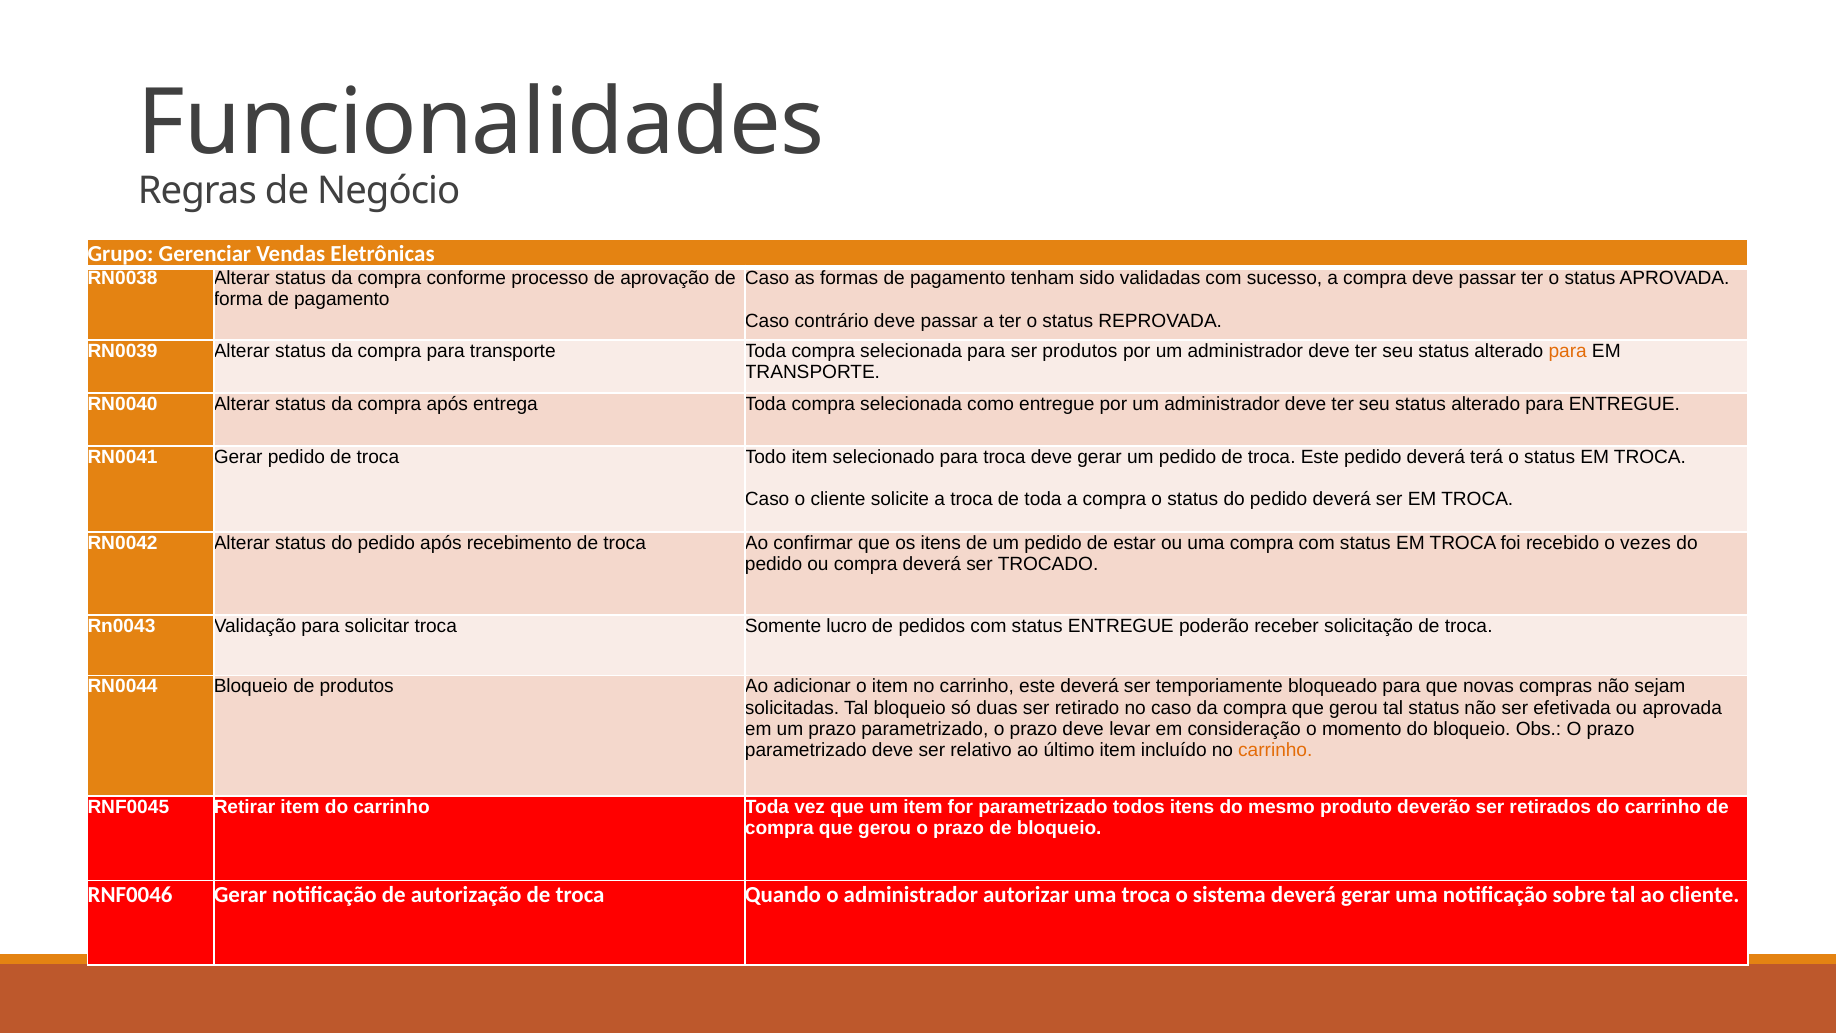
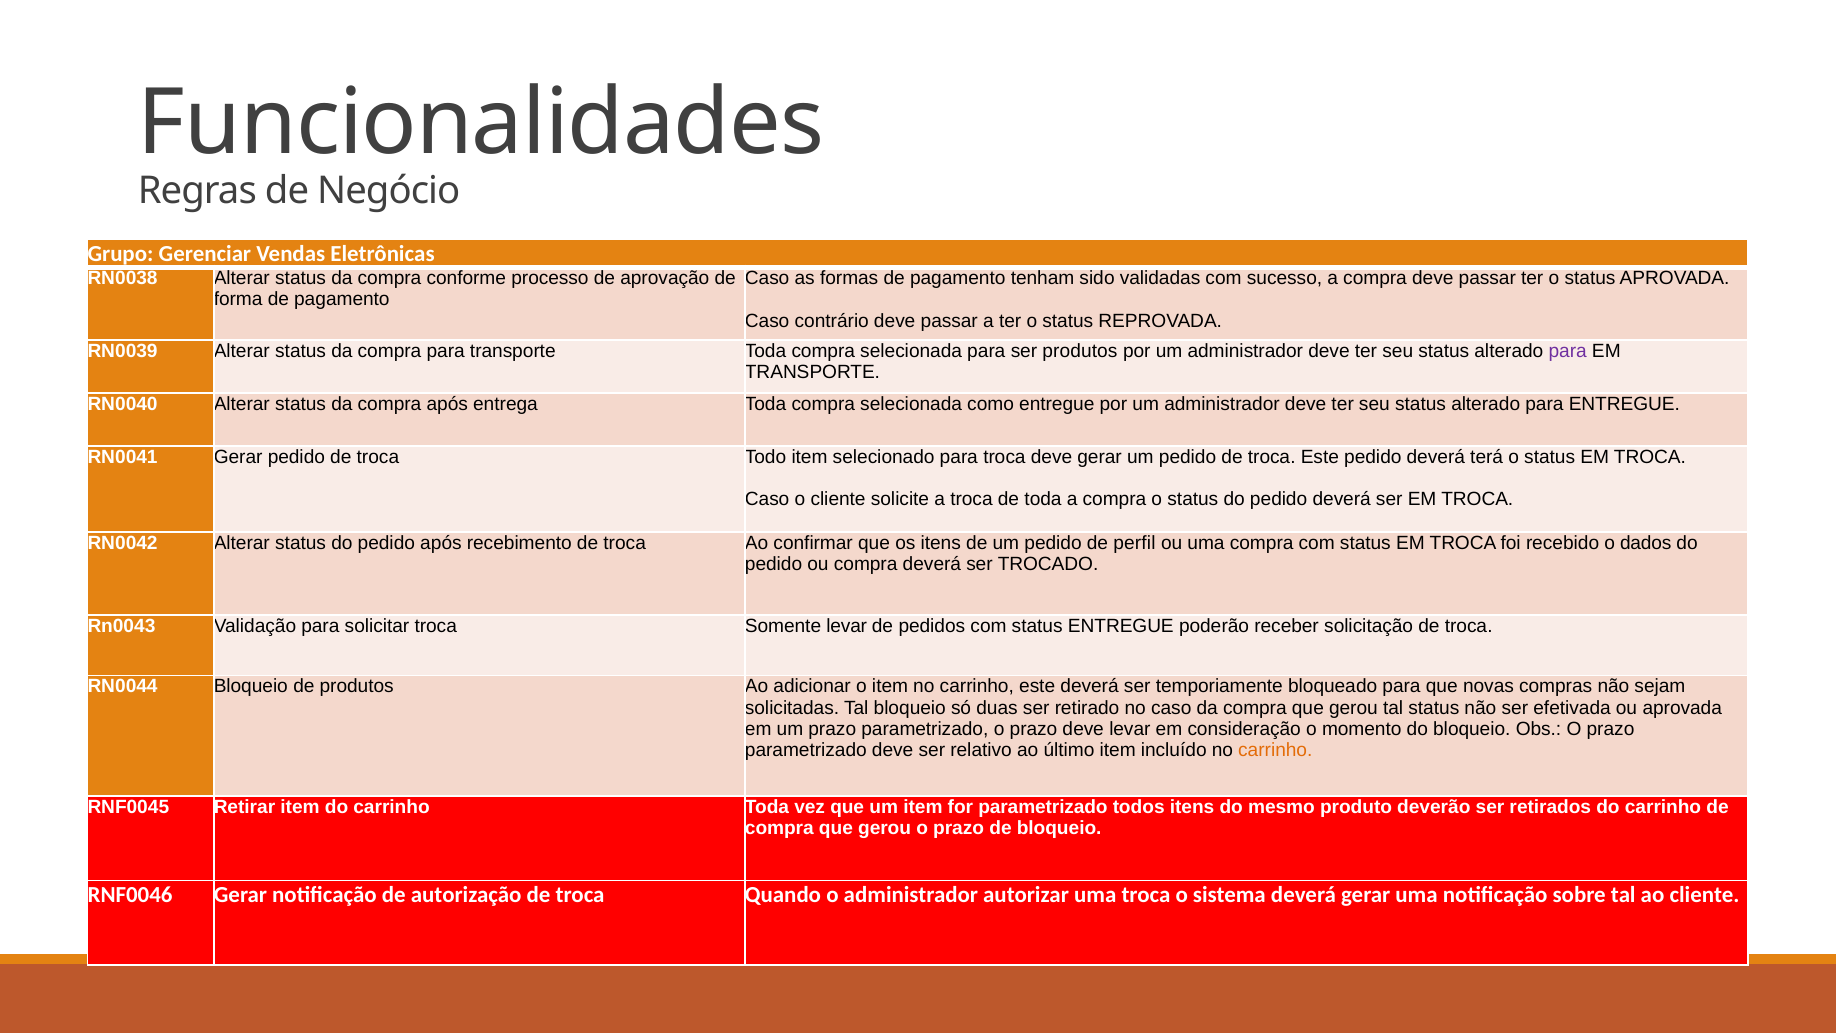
para at (1568, 351) colour: orange -> purple
estar: estar -> perfil
vezes: vezes -> dados
Somente lucro: lucro -> levar
